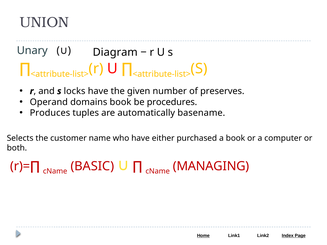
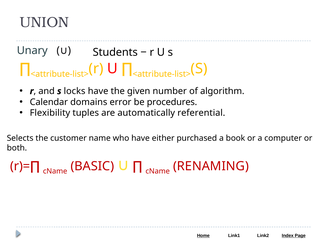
Diagram: Diagram -> Students
preserves: preserves -> algorithm
Operand: Operand -> Calendar
domains book: book -> error
Produces: Produces -> Flexibility
basename: basename -> referential
MANAGING: MANAGING -> RENAMING
